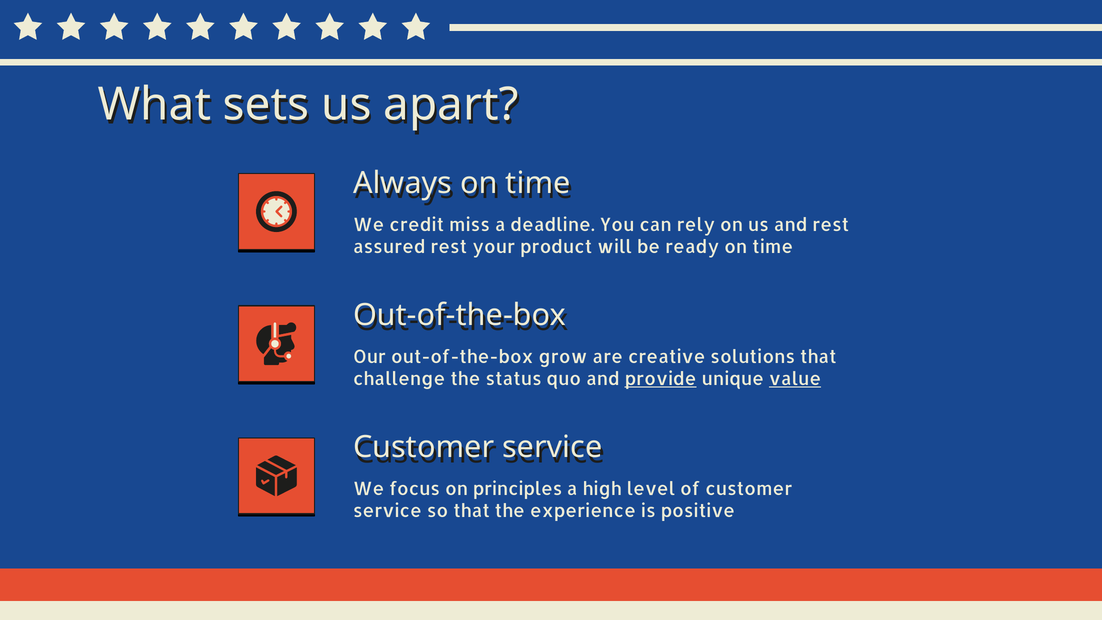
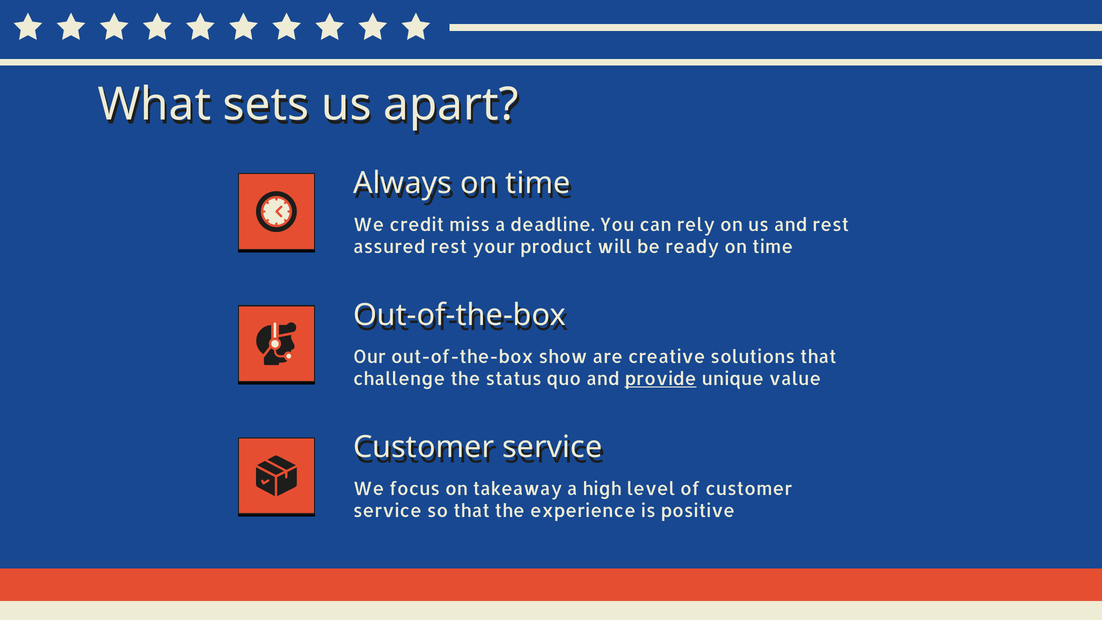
grow: grow -> show
value underline: present -> none
principles: principles -> takeaway
